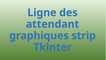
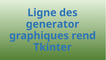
attendant: attendant -> generator
strip: strip -> rend
